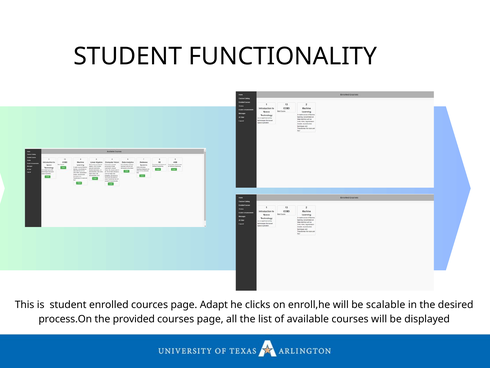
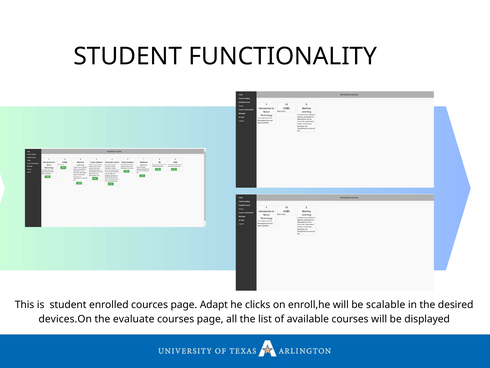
process.On: process.On -> devices.On
provided: provided -> evaluate
